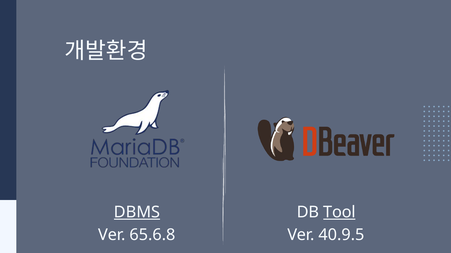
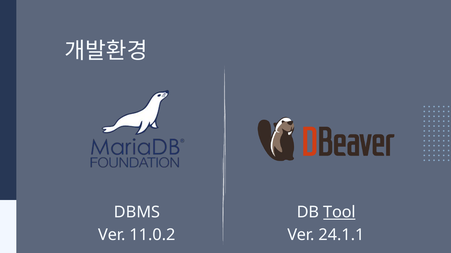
DBMS underline: present -> none
65.6.8: 65.6.8 -> 11.0.2
40.9.5: 40.9.5 -> 24.1.1
